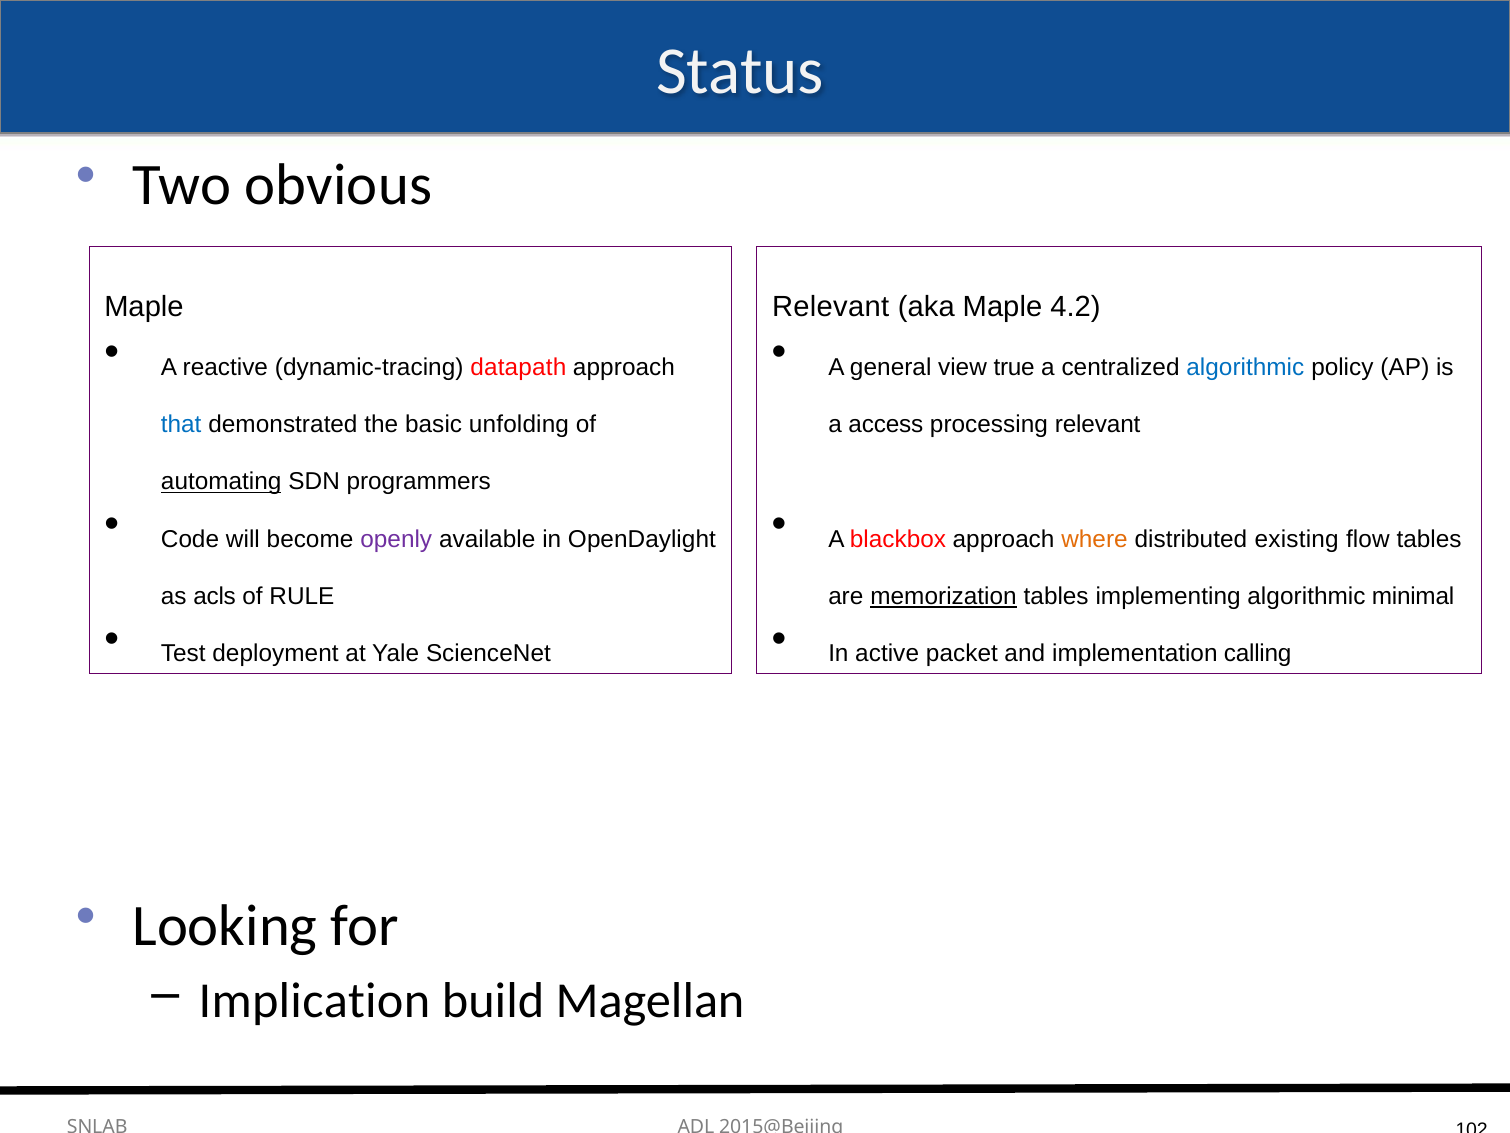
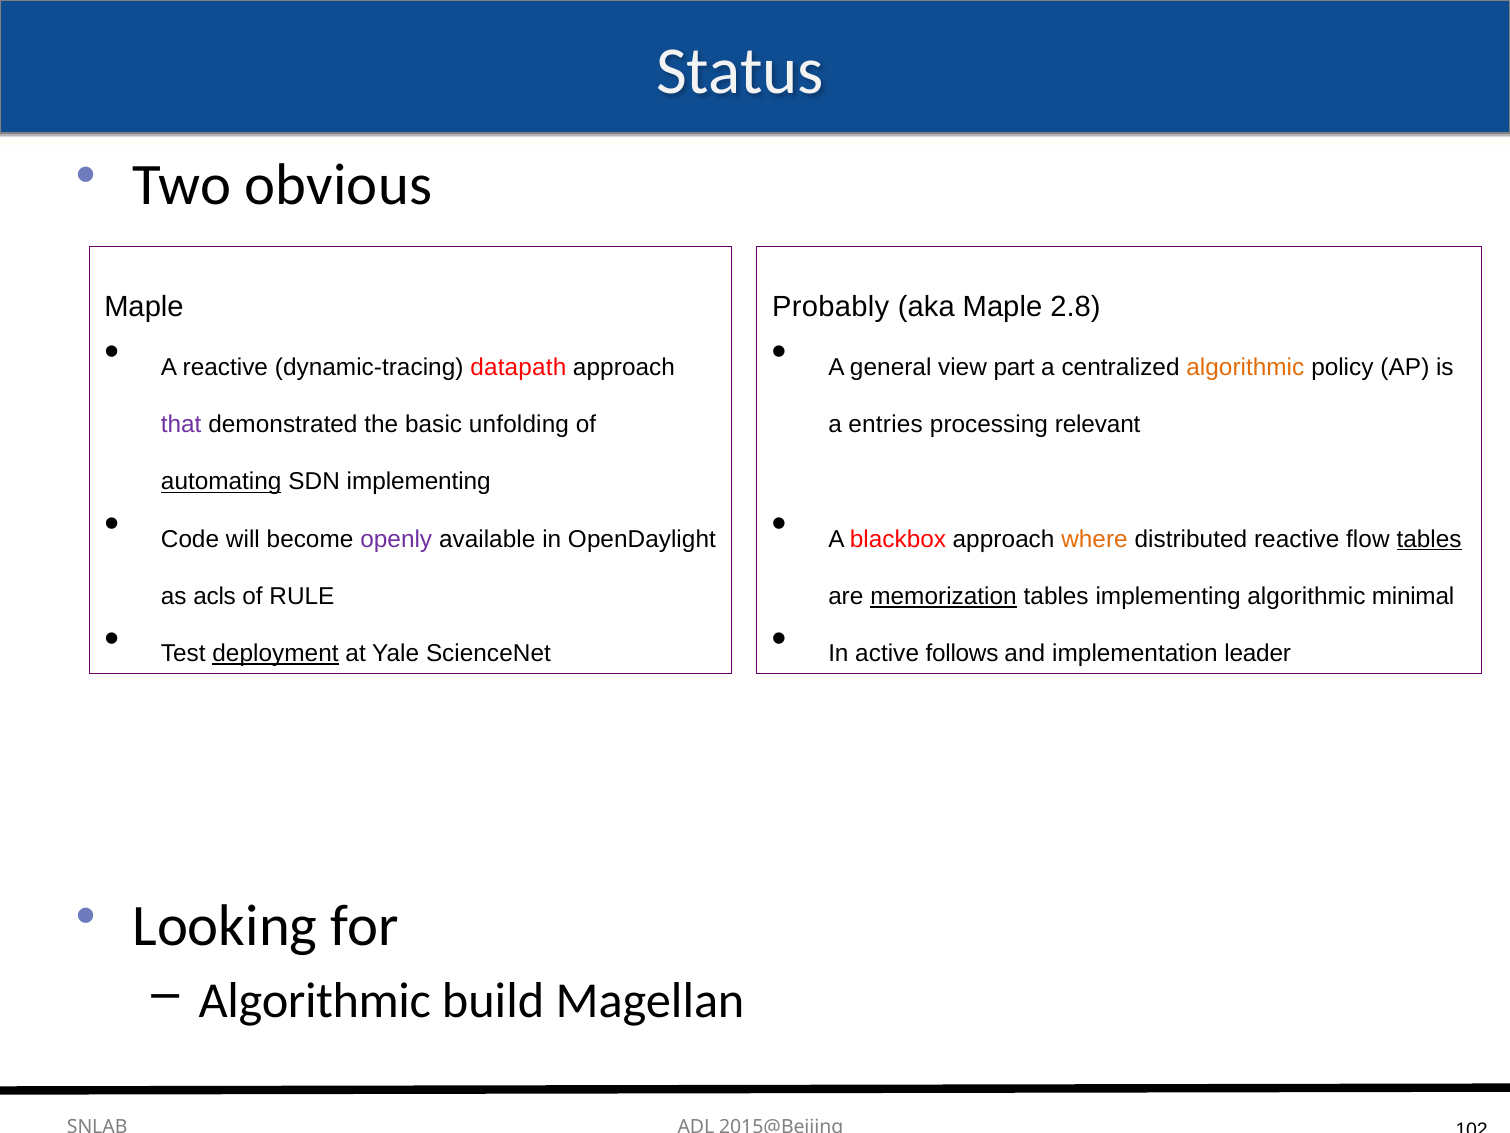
Relevant at (831, 307): Relevant -> Probably
4.2: 4.2 -> 2.8
true: true -> part
algorithmic at (1245, 367) colour: blue -> orange
that colour: blue -> purple
access: access -> entries
SDN programmers: programmers -> implementing
distributed existing: existing -> reactive
tables at (1429, 539) underline: none -> present
deployment underline: none -> present
packet: packet -> follows
calling: calling -> leader
Implication at (314, 1001): Implication -> Algorithmic
